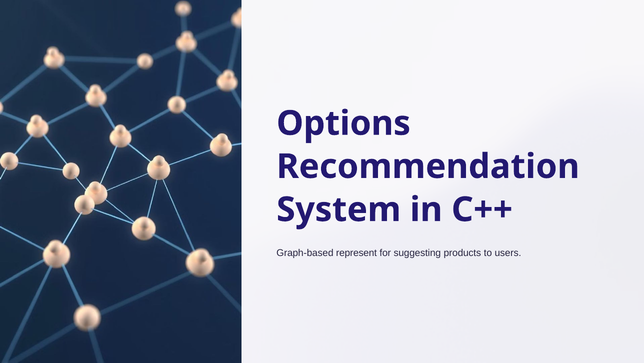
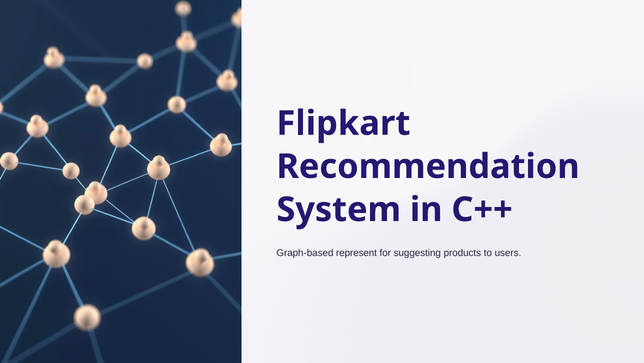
Options: Options -> Flipkart
